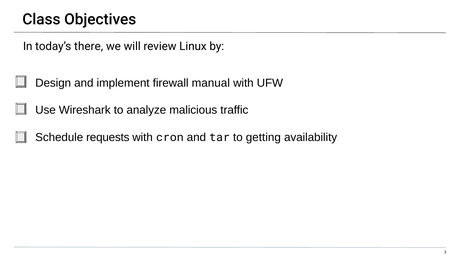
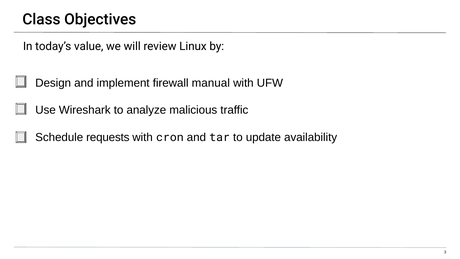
there: there -> value
getting: getting -> update
